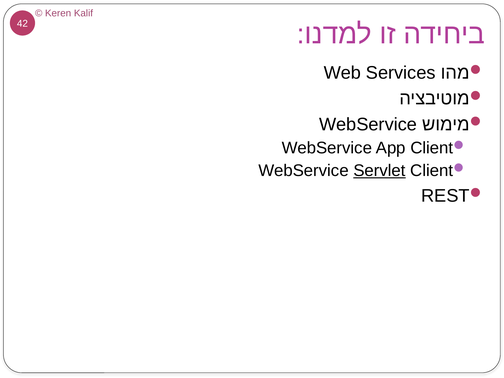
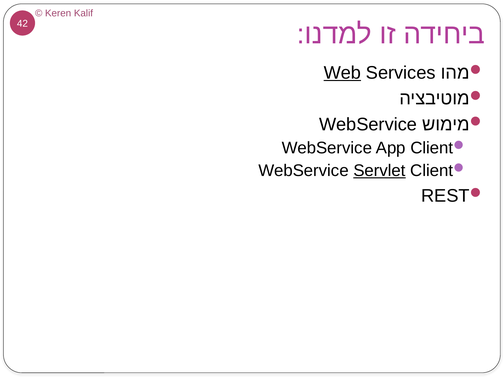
Web underline: none -> present
